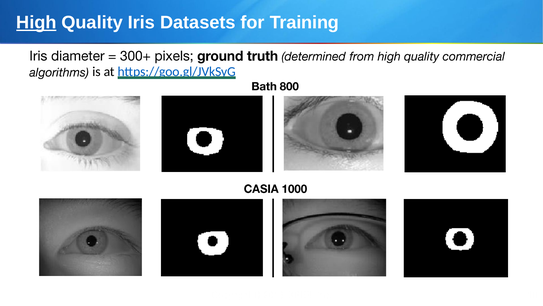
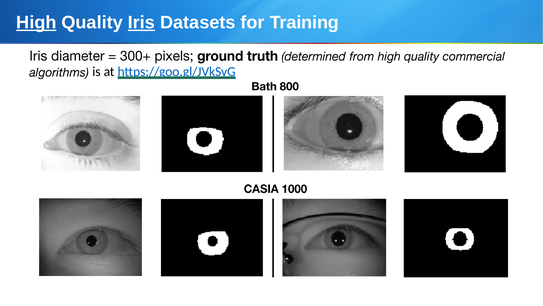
Iris underline: none -> present
